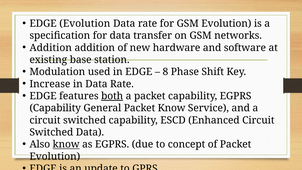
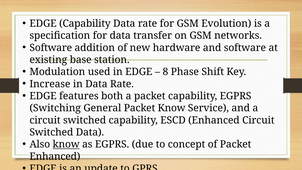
EDGE Evolution: Evolution -> Capability
Addition at (51, 48): Addition -> Software
both underline: present -> none
Capability at (55, 108): Capability -> Switching
Evolution at (55, 156): Evolution -> Enhanced
